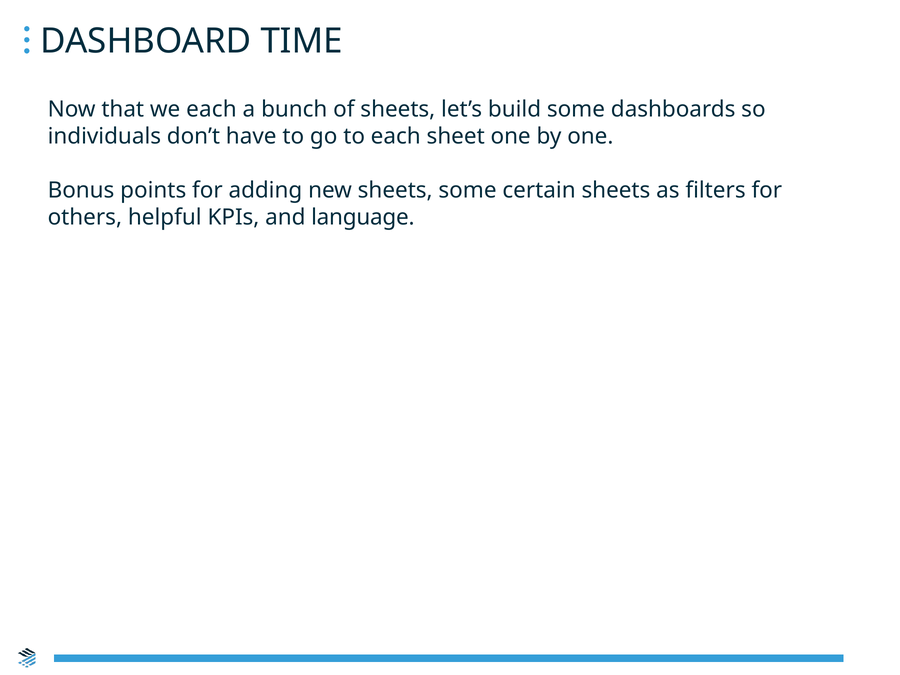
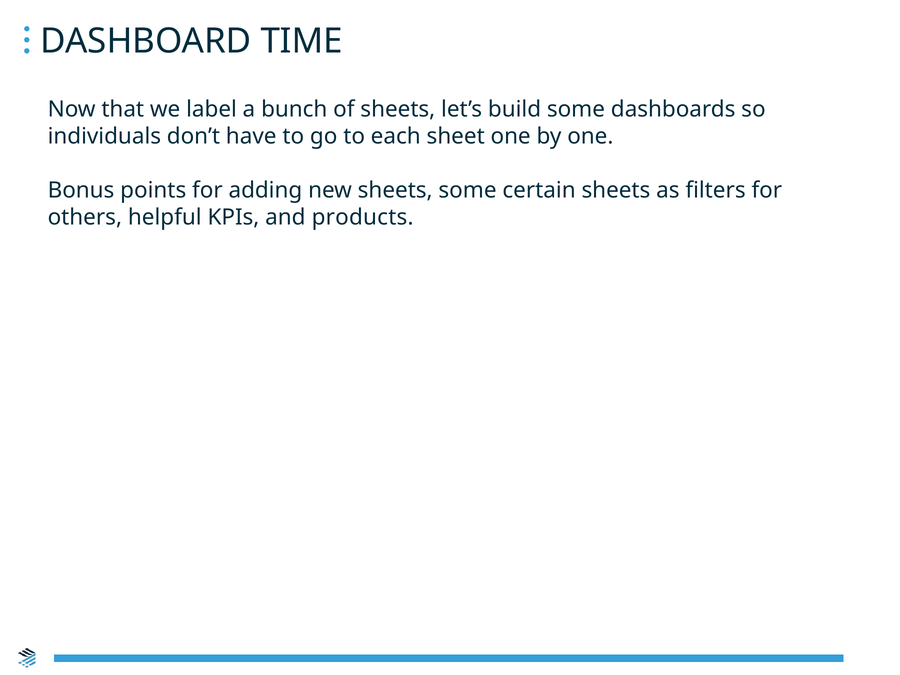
we each: each -> label
language: language -> products
